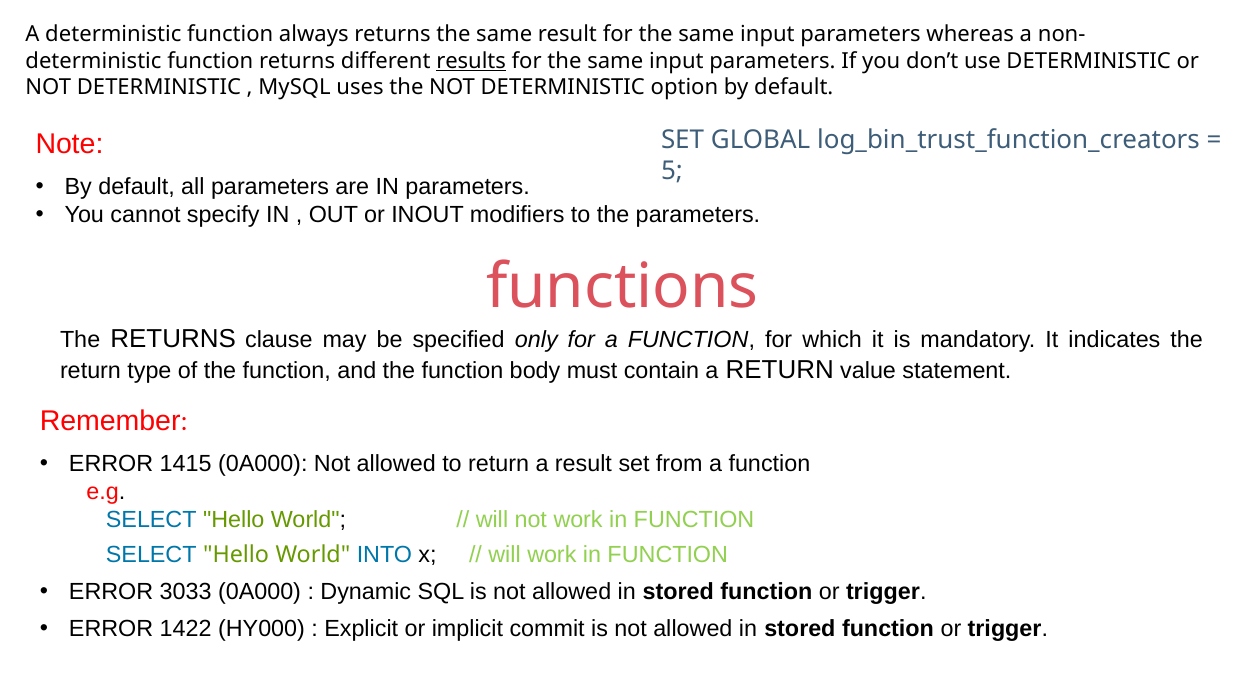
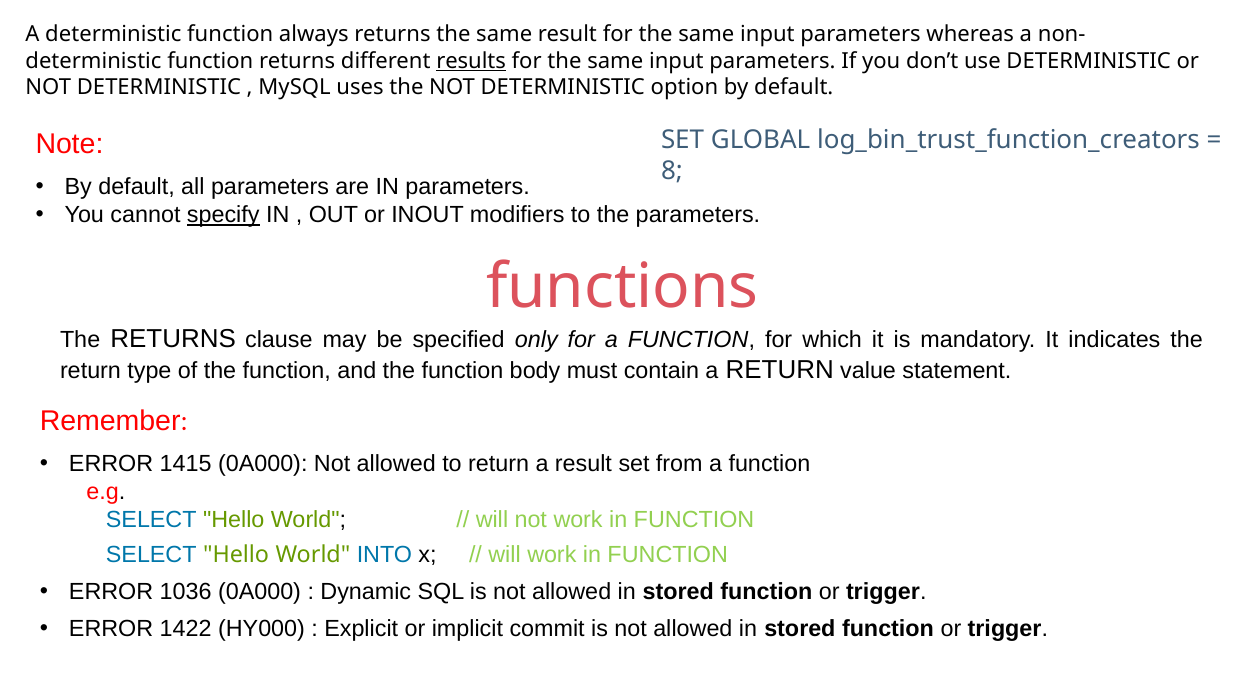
5: 5 -> 8
specify underline: none -> present
3033: 3033 -> 1036
